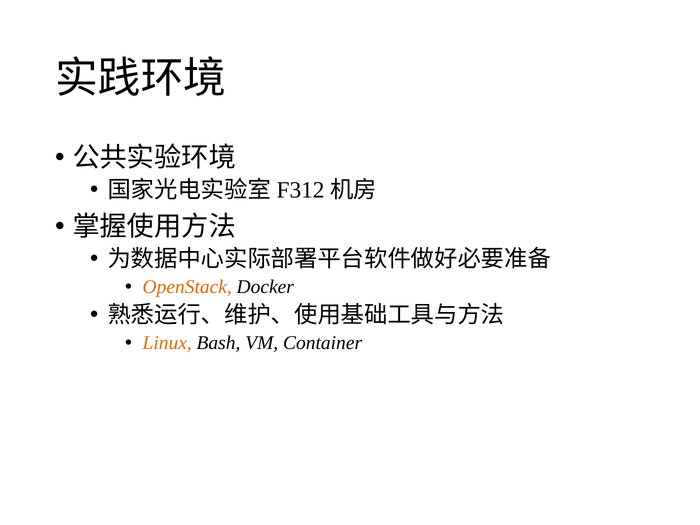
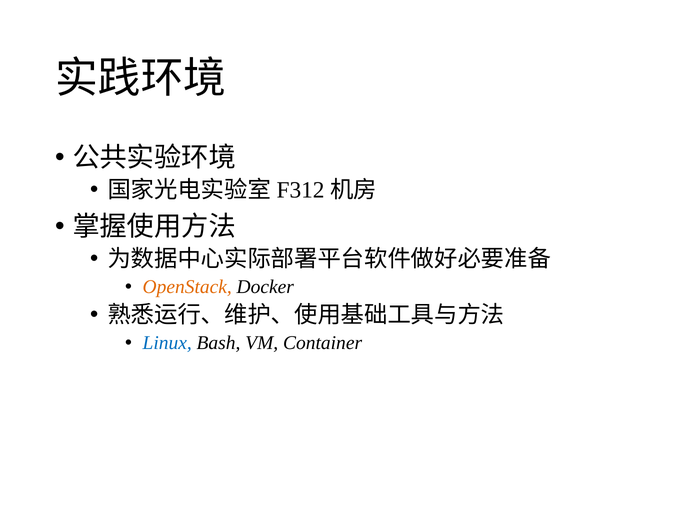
Linux colour: orange -> blue
